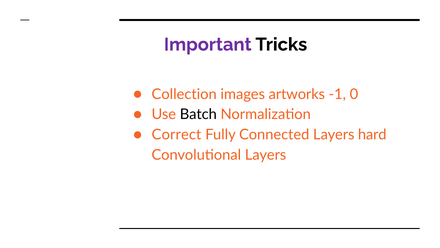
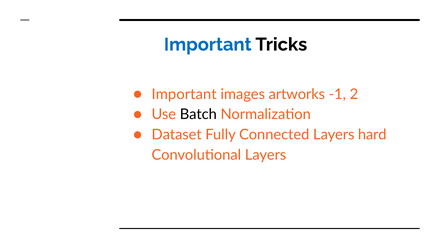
Important at (208, 44) colour: purple -> blue
Collection at (184, 94): Collection -> Important
0: 0 -> 2
Correct: Correct -> Dataset
